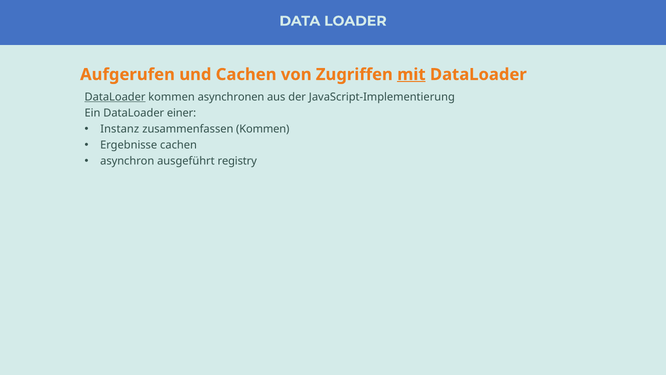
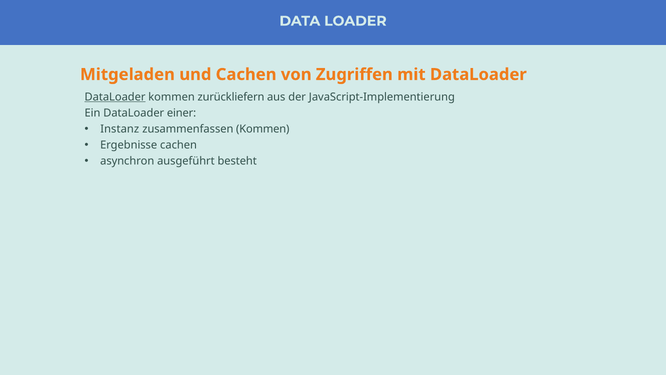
Aufgerufen: Aufgerufen -> Mitgeladen
mit underline: present -> none
asynchronen: asynchronen -> zurückliefern
registry: registry -> besteht
